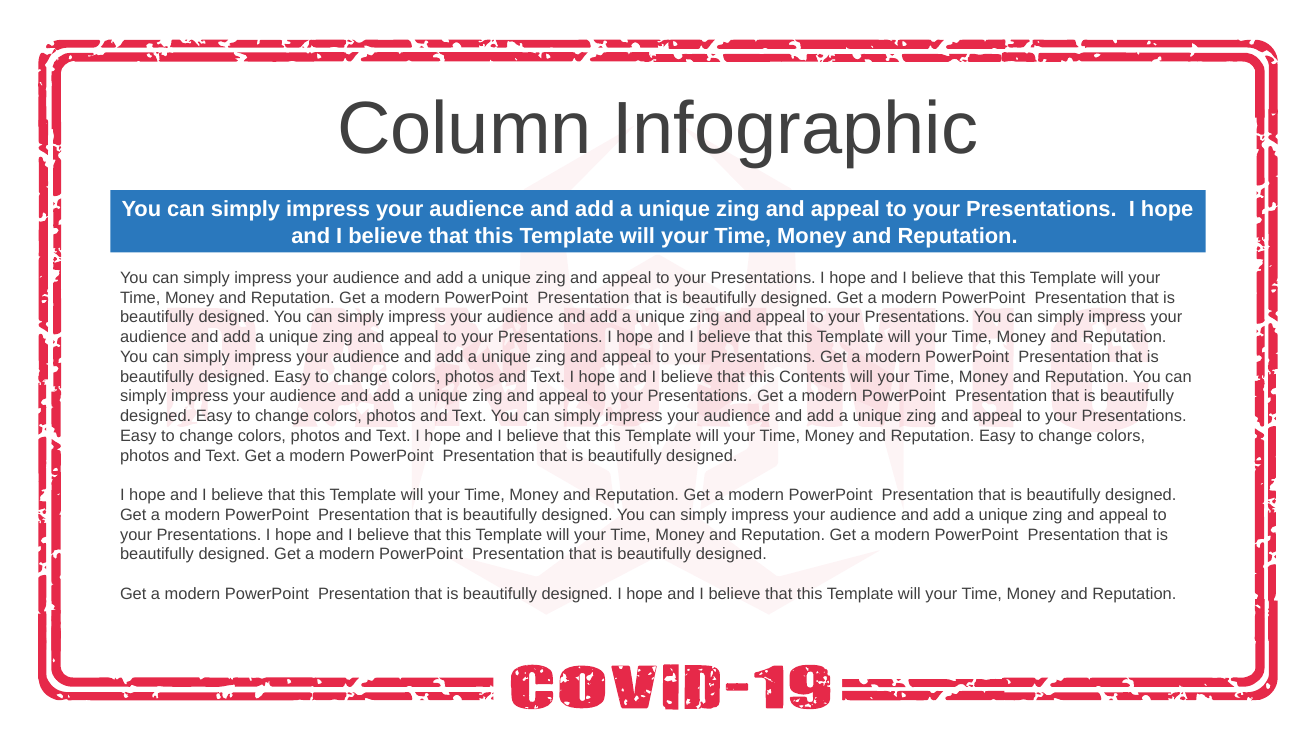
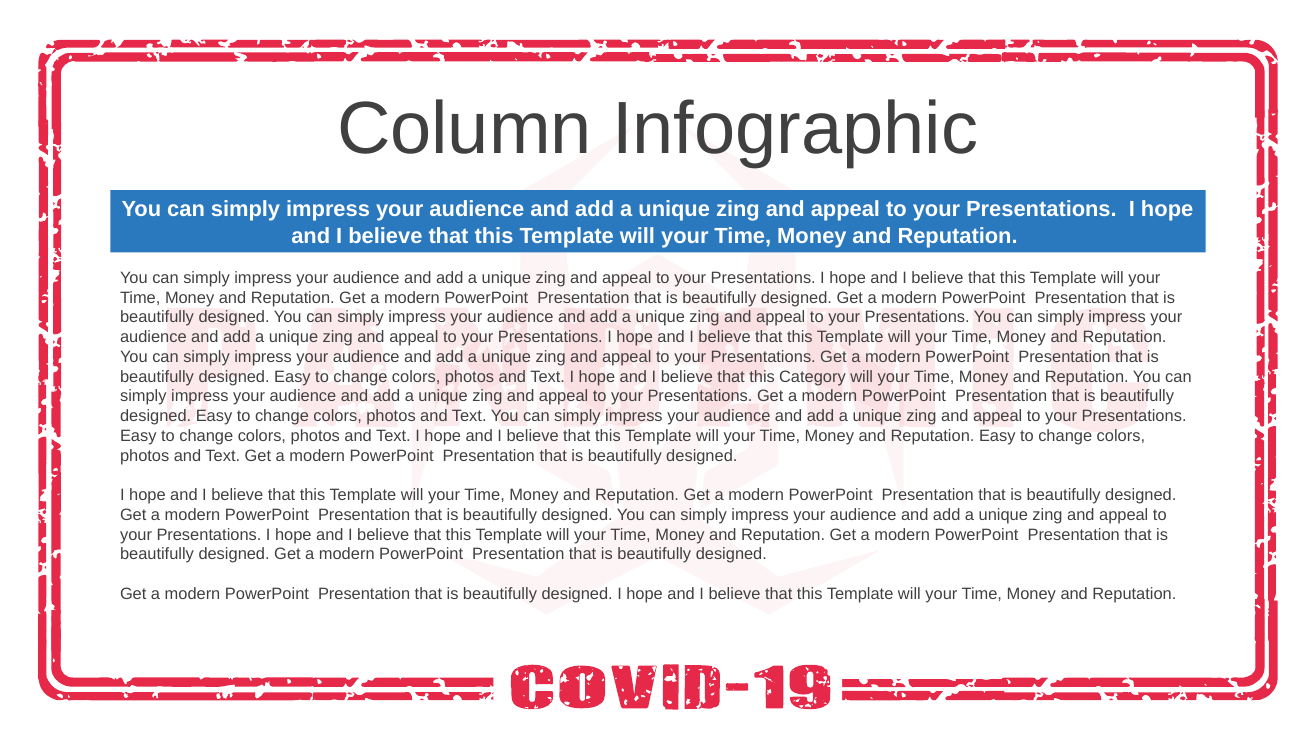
Contents: Contents -> Category
